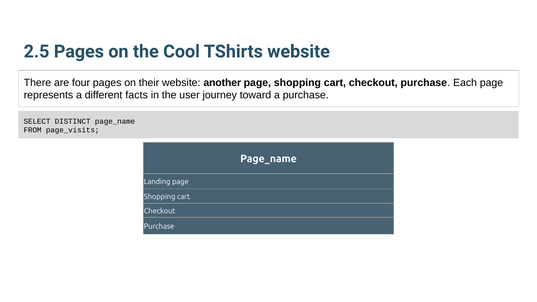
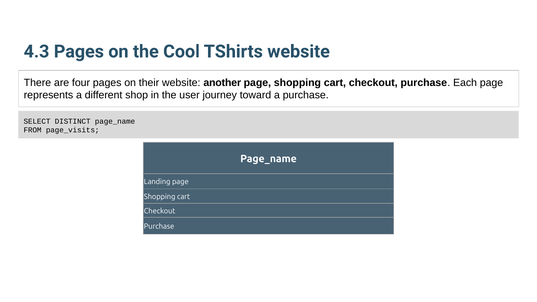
2.5: 2.5 -> 4.3
facts: facts -> shop
